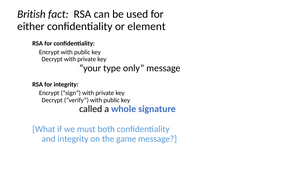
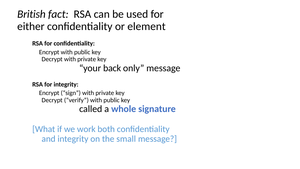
type: type -> back
must: must -> work
game: game -> small
